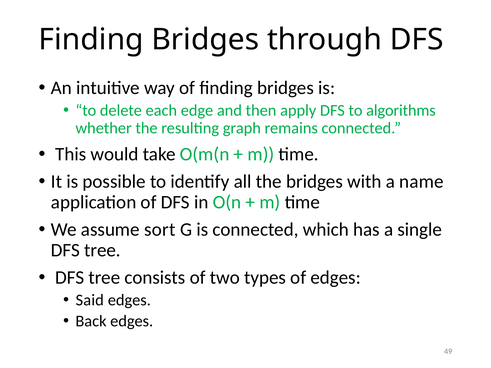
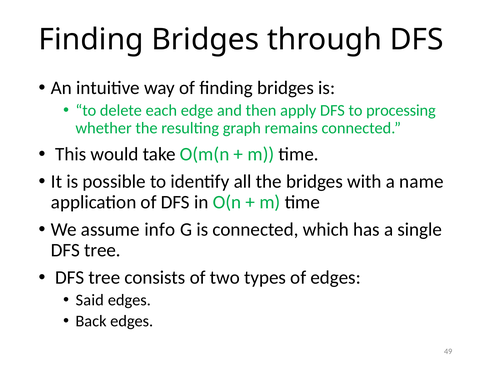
algorithms: algorithms -> processing
sort: sort -> info
